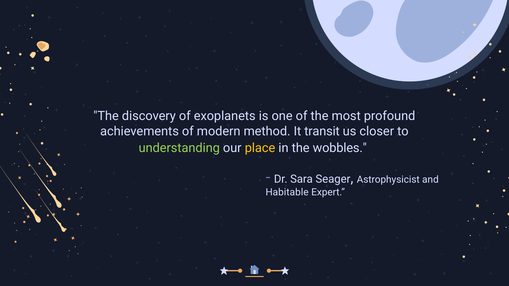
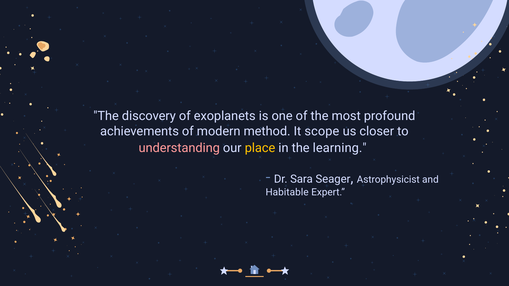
transit: transit -> scope
understanding colour: light green -> pink
wobbles: wobbles -> learning
